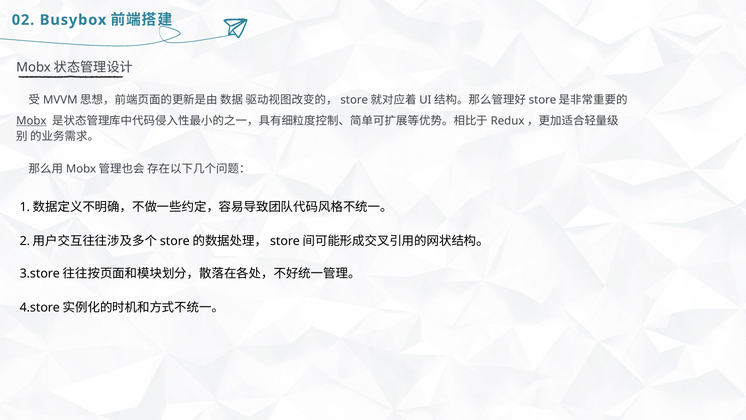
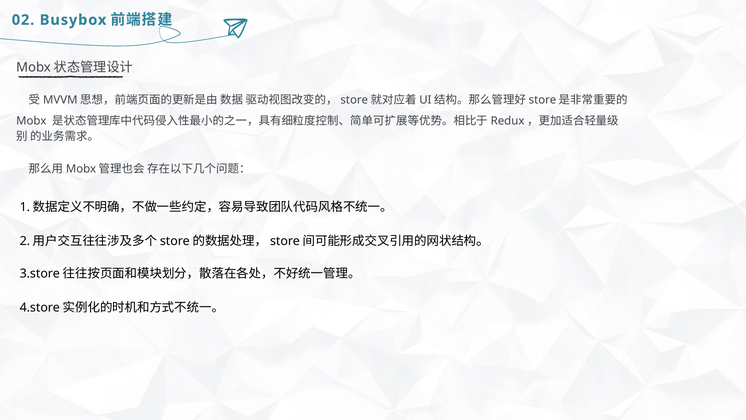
Mobx underline: present -> none
